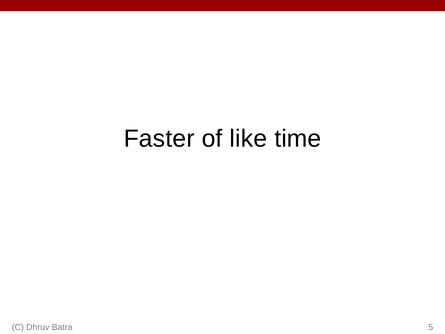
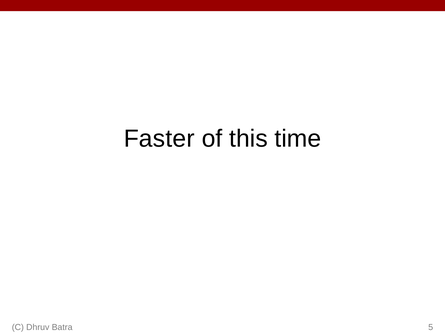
like: like -> this
